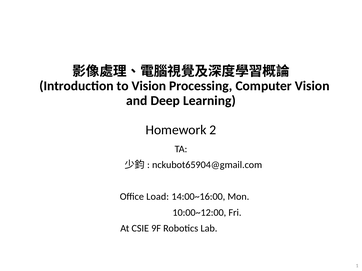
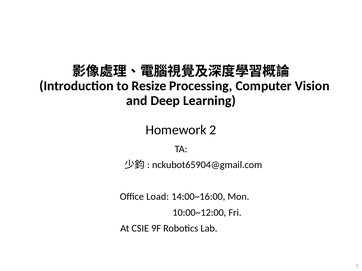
to Vision: Vision -> Resize
